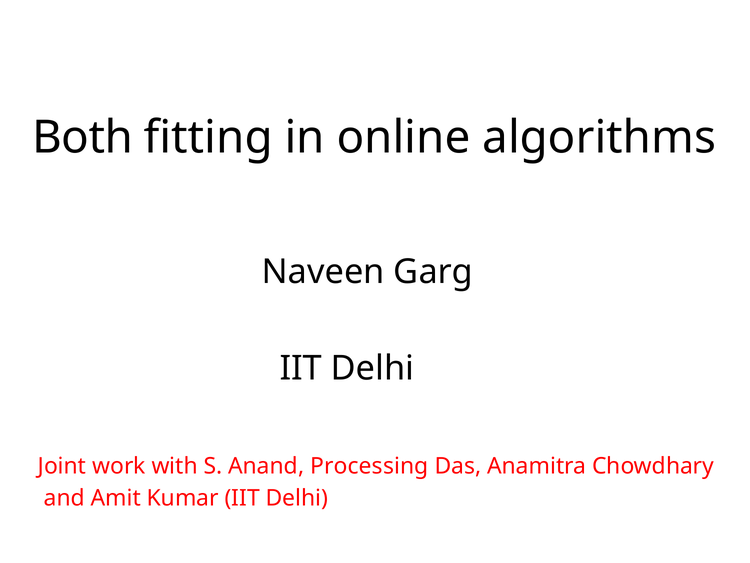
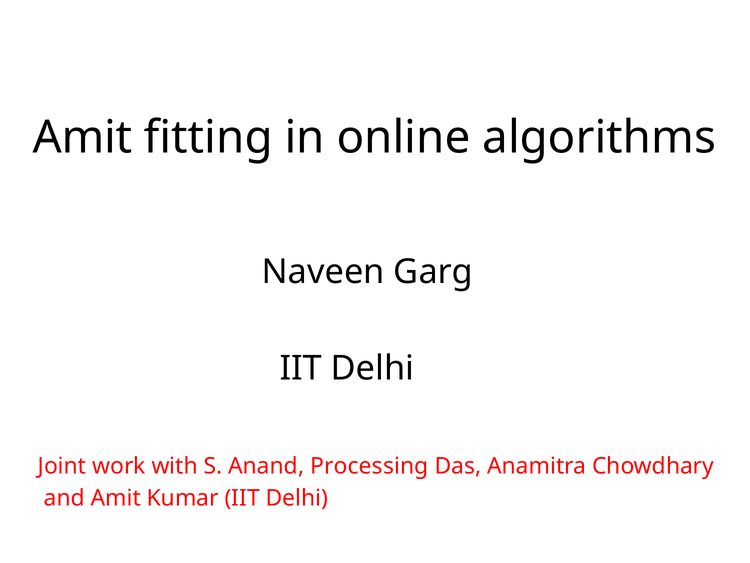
Both at (83, 138): Both -> Amit
